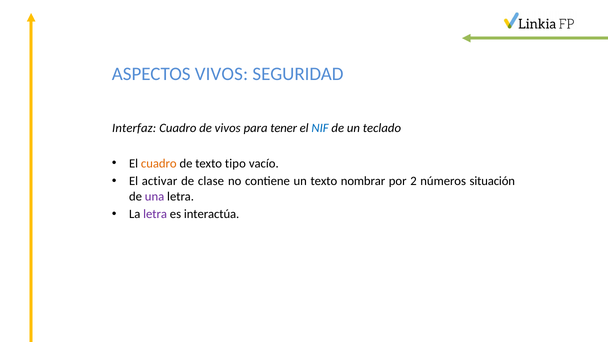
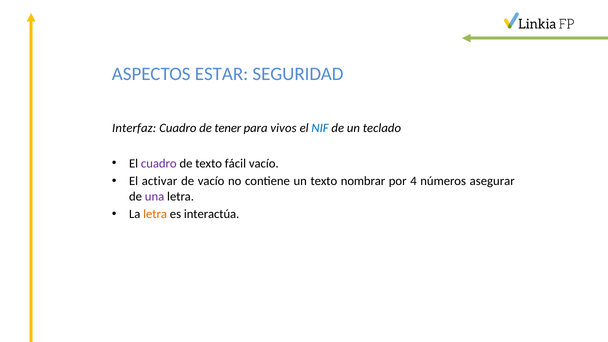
ASPECTOS VIVOS: VIVOS -> ESTAR
de vivos: vivos -> tener
tener: tener -> vivos
cuadro at (159, 163) colour: orange -> purple
tipo: tipo -> fácil
de clase: clase -> vacío
2: 2 -> 4
situación: situación -> asegurar
letra at (155, 214) colour: purple -> orange
